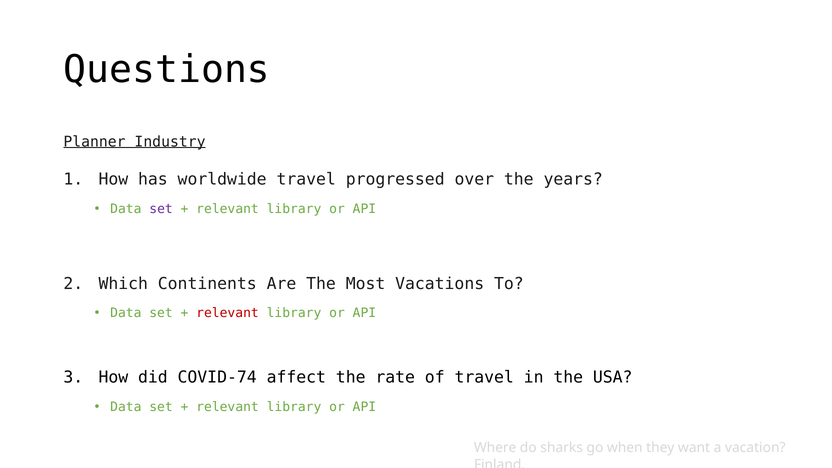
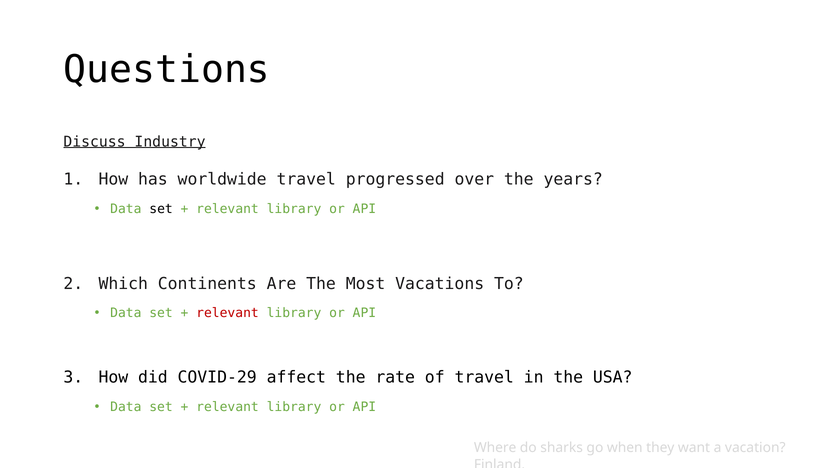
Planner: Planner -> Discuss
set at (161, 209) colour: purple -> black
COVID-74: COVID-74 -> COVID-29
